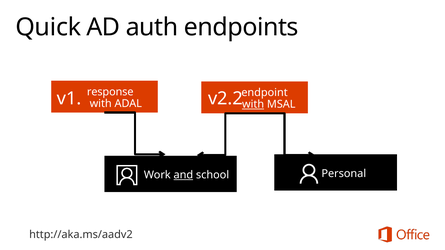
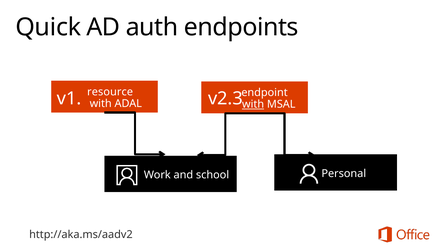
response: response -> resource
v2.2: v2.2 -> v2.3
and underline: present -> none
